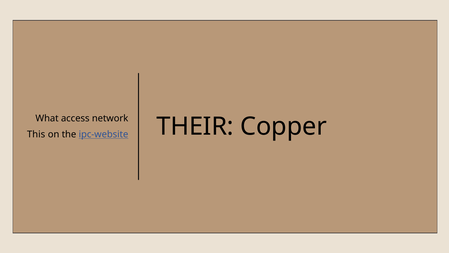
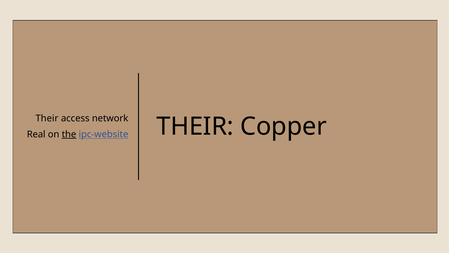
What at (47, 118): What -> Their
This: This -> Real
the underline: none -> present
